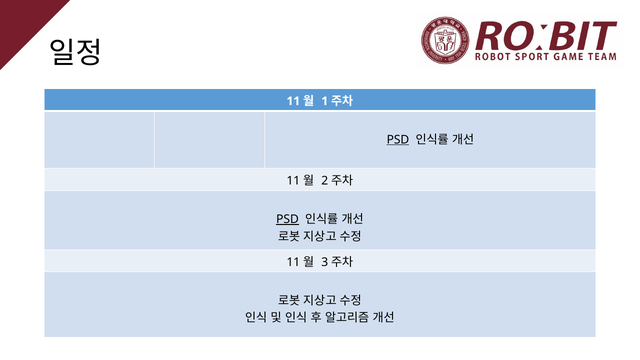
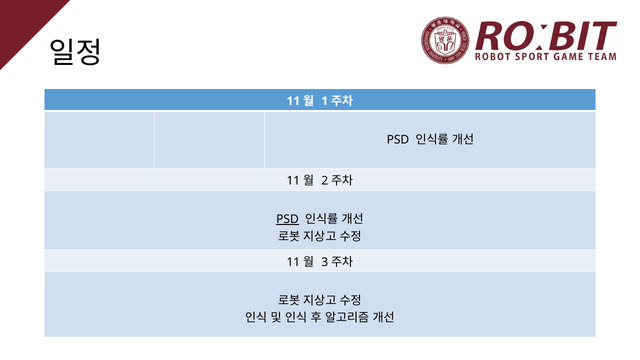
PSD at (398, 140) underline: present -> none
